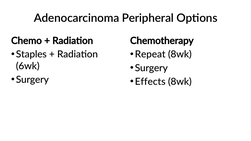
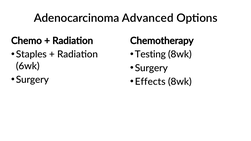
Peripheral: Peripheral -> Advanced
Repeat: Repeat -> Testing
